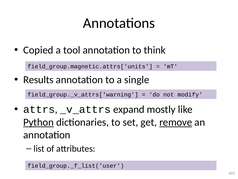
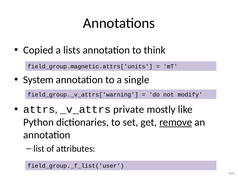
tool: tool -> lists
Results: Results -> System
expand: expand -> private
Python underline: present -> none
